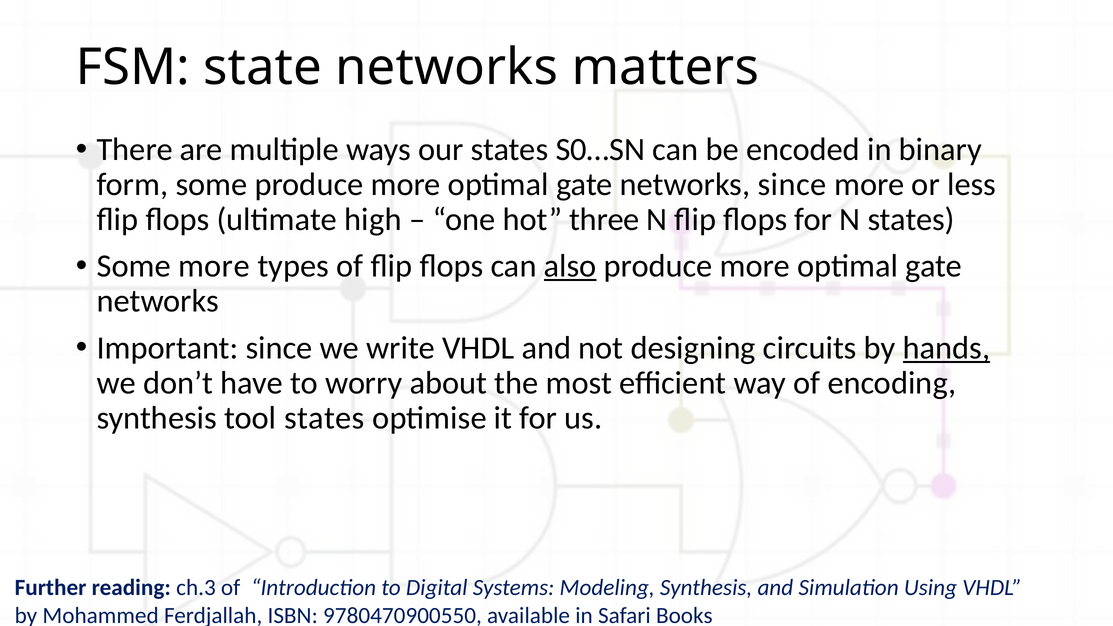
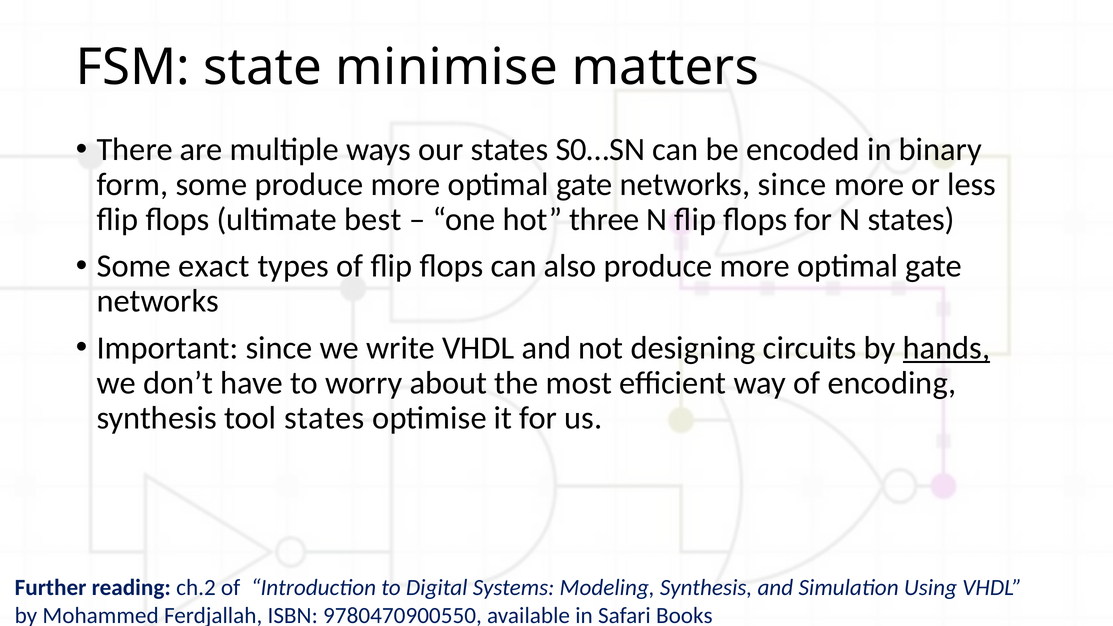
state networks: networks -> minimise
high: high -> best
Some more: more -> exact
also underline: present -> none
ch.3: ch.3 -> ch.2
